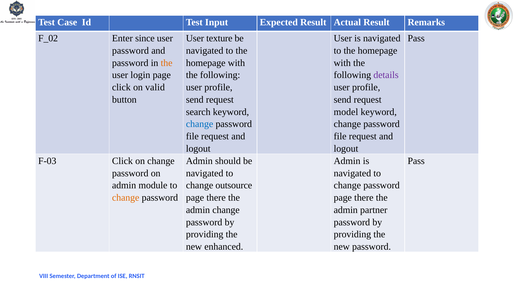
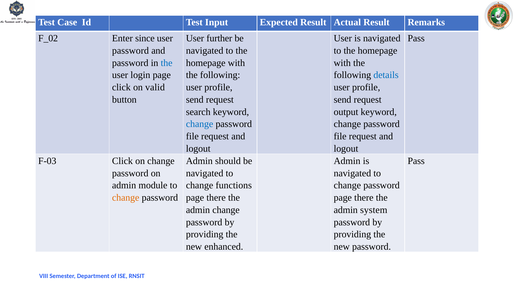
texture: texture -> further
the at (167, 63) colour: orange -> blue
details at (386, 75) colour: purple -> blue
model: model -> output
outsource: outsource -> functions
partner: partner -> system
